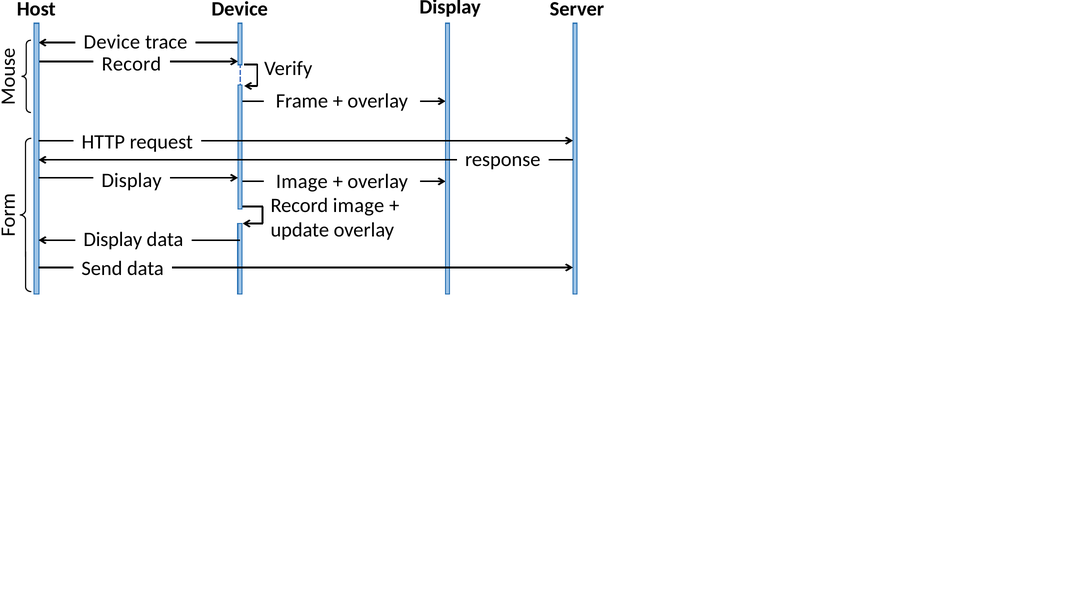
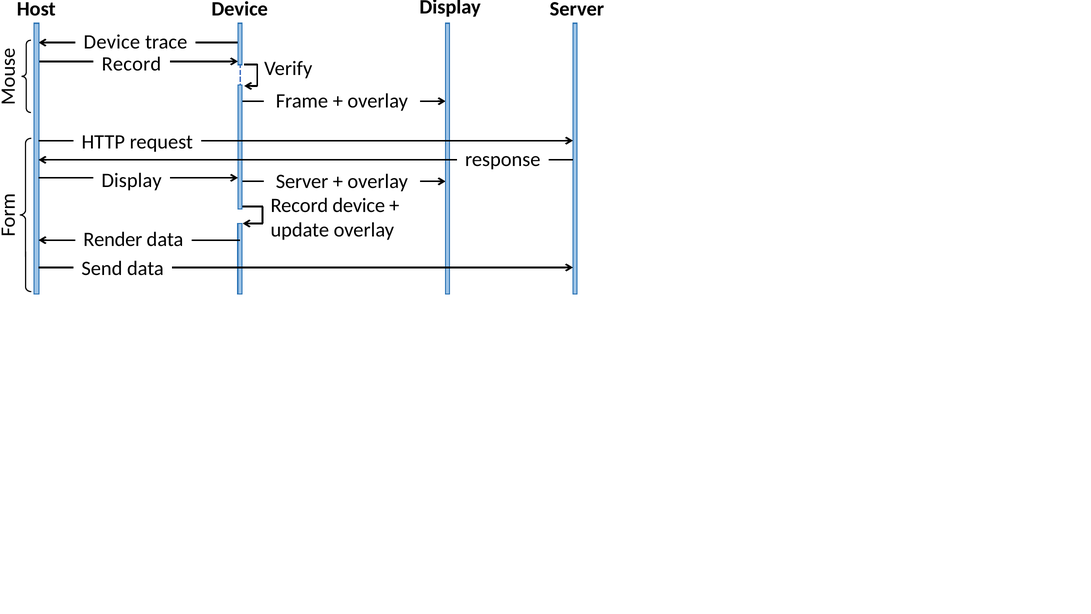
Image at (302, 181): Image -> Server
image at (359, 205): image -> device
Display at (113, 239): Display -> Render
